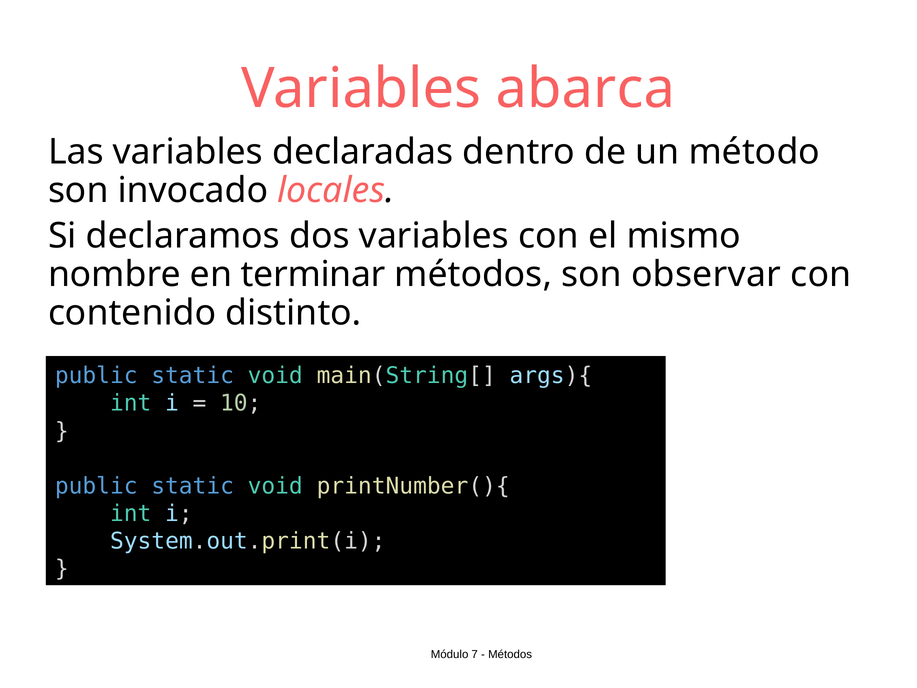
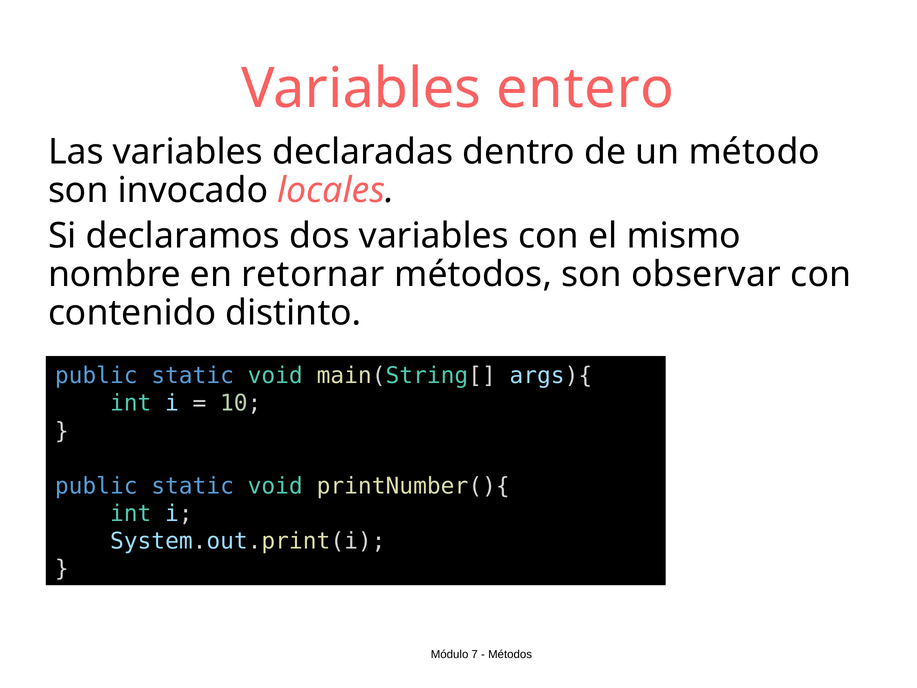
abarca: abarca -> entero
terminar: terminar -> retornar
